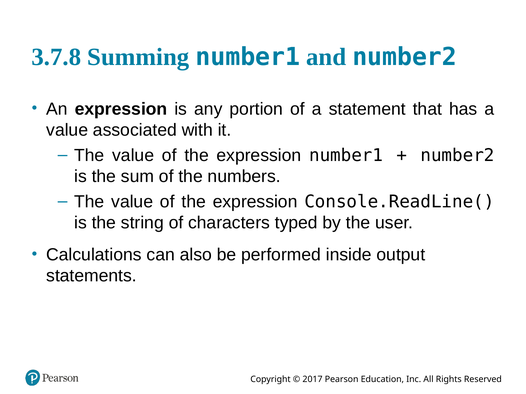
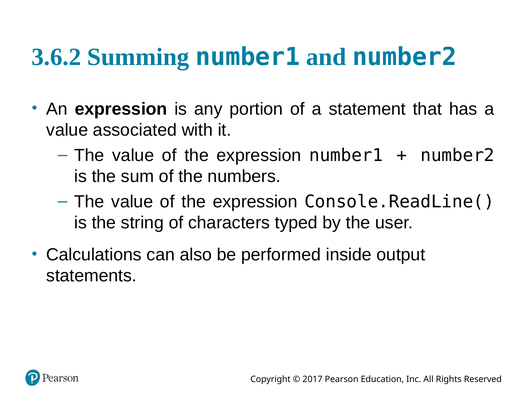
3.7.8: 3.7.8 -> 3.6.2
